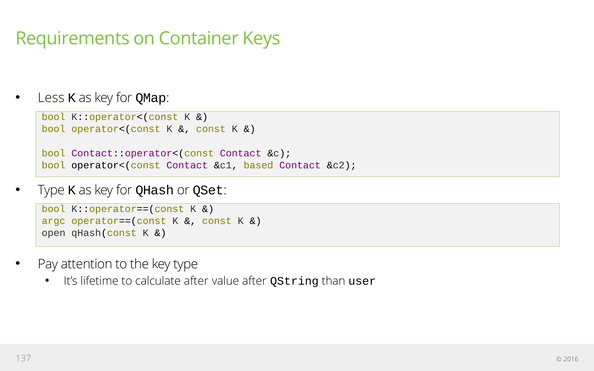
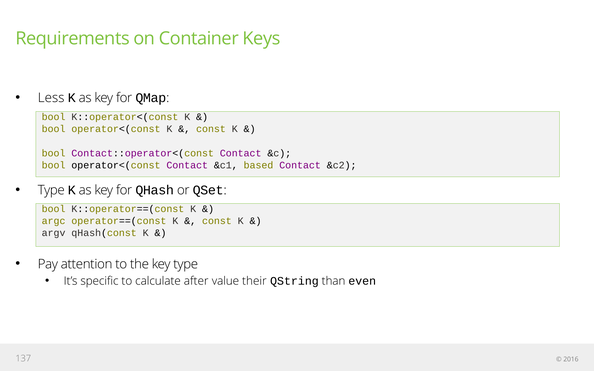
open: open -> argv
lifetime: lifetime -> specific
value after: after -> their
user: user -> even
